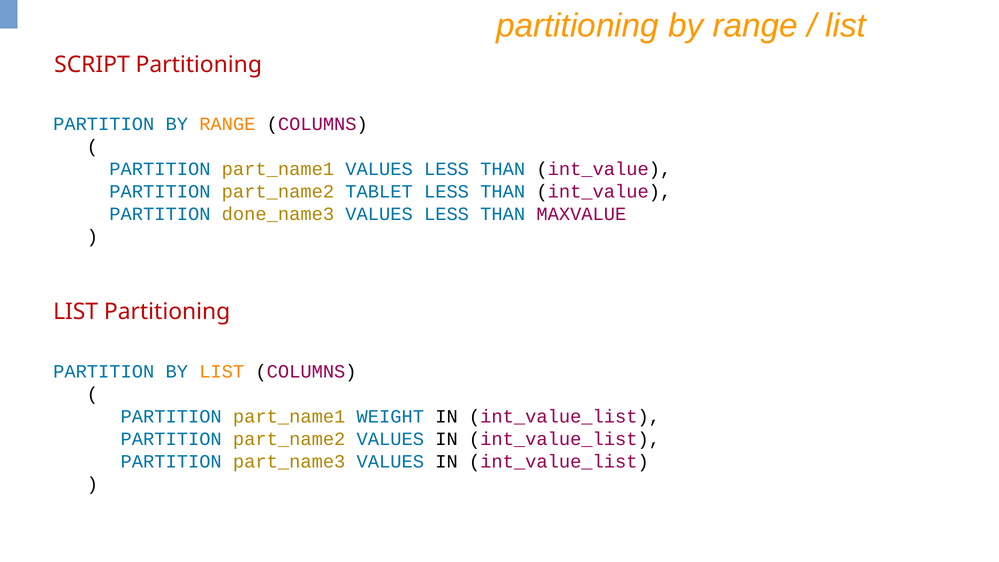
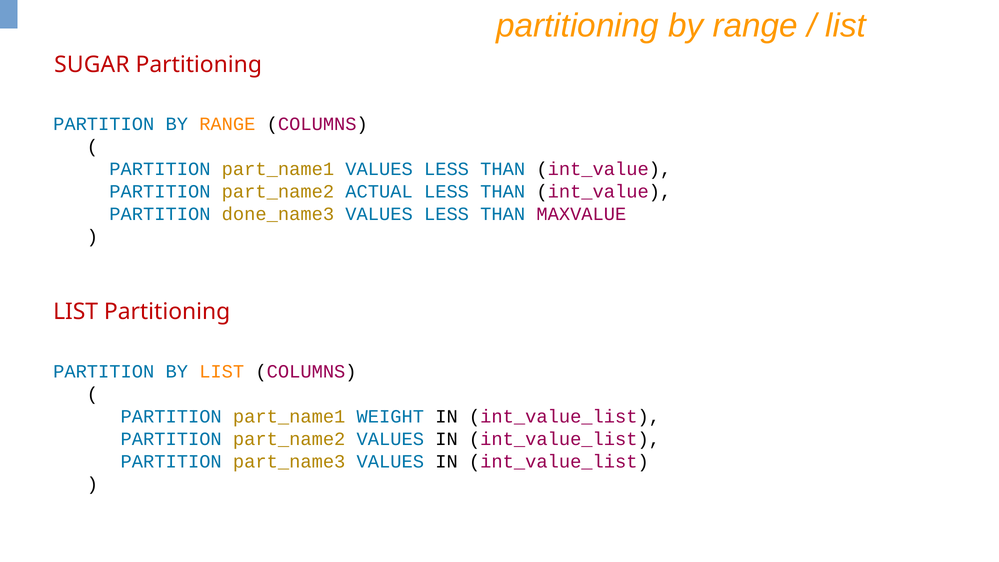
SCRIPT: SCRIPT -> SUGAR
TABLET: TABLET -> ACTUAL
